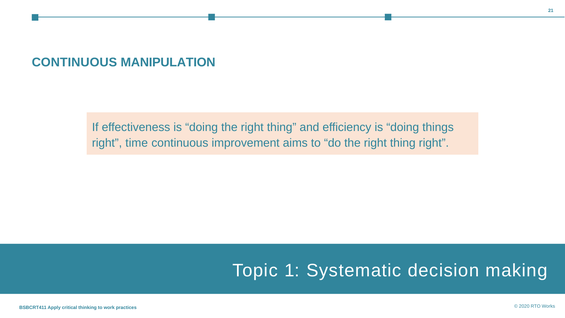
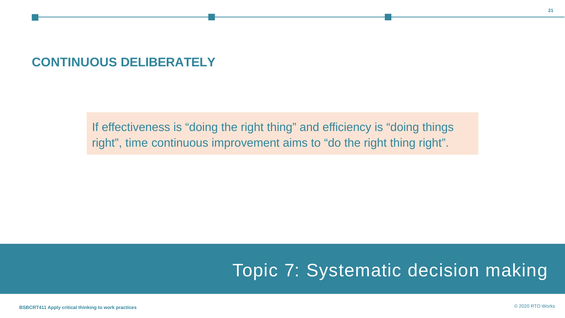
MANIPULATION: MANIPULATION -> DELIBERATELY
1 at (292, 270): 1 -> 7
